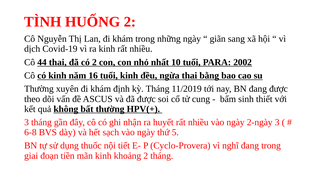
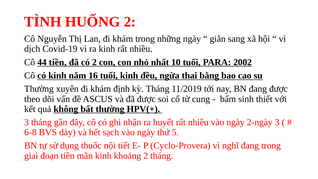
44 thai: thai -> tiền
